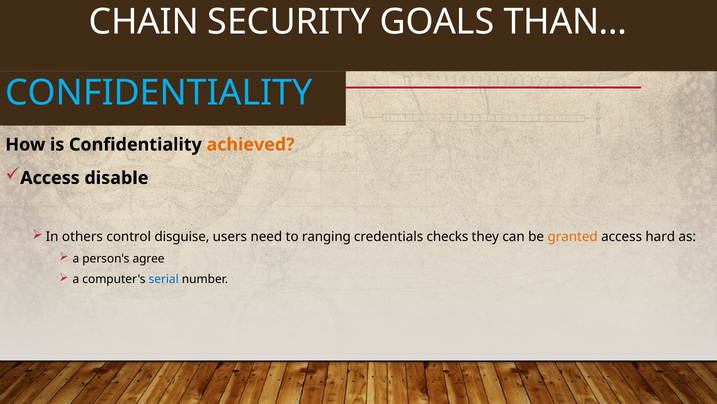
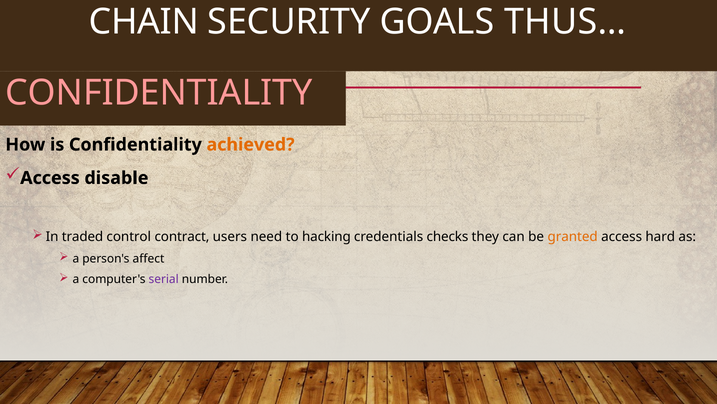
THAN…: THAN… -> THUS…
CONFIDENTIALITY at (159, 93) colour: light blue -> pink
others: others -> traded
disguise: disguise -> contract
ranging: ranging -> hacking
agree: agree -> affect
serial colour: blue -> purple
